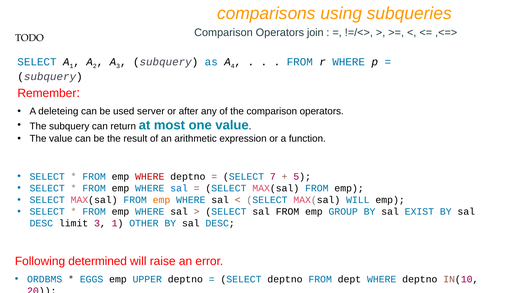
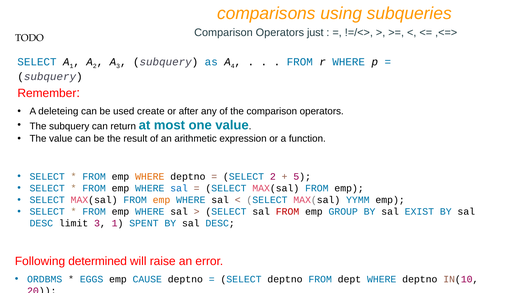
join: join -> just
server: server -> create
WHERE at (150, 177) colour: red -> orange
SELECT 7: 7 -> 2
MAX(sal WILL: WILL -> YYMM
FROM at (288, 212) colour: black -> red
OTHER: OTHER -> SPENT
UPPER: UPPER -> CAUSE
